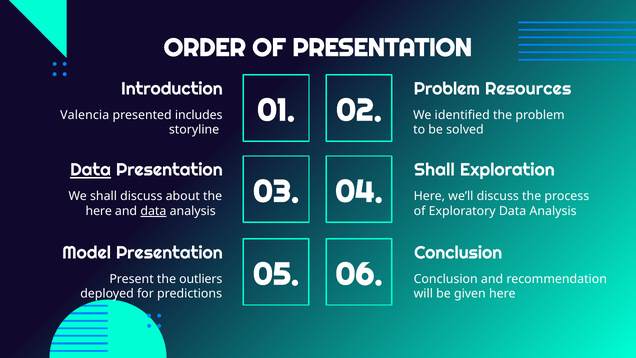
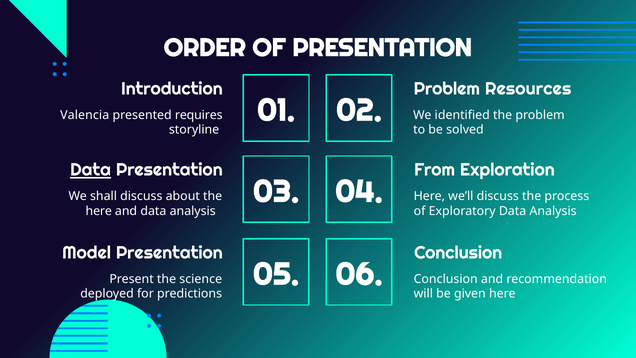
includes: includes -> requires
Shall at (434, 170): Shall -> From
data at (153, 211) underline: present -> none
outliers: outliers -> science
